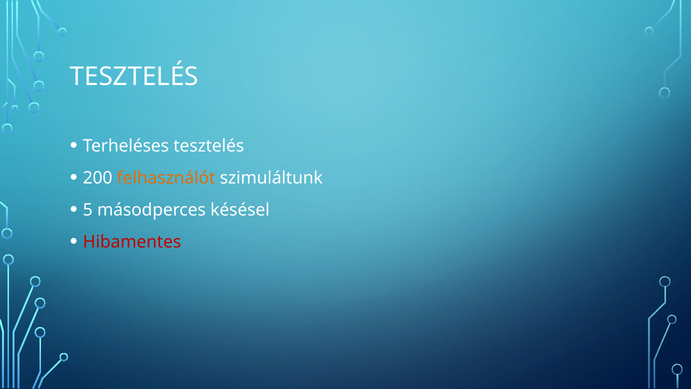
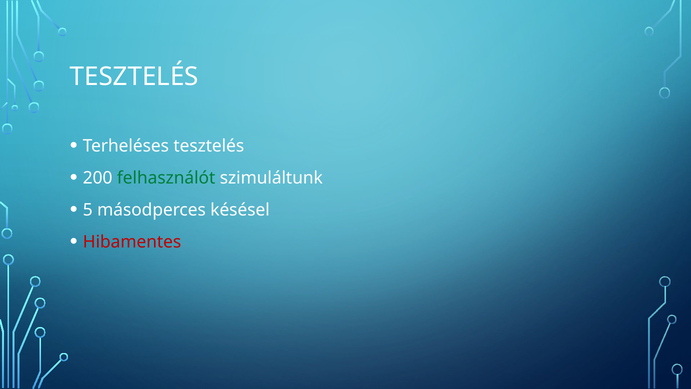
felhasználót colour: orange -> green
